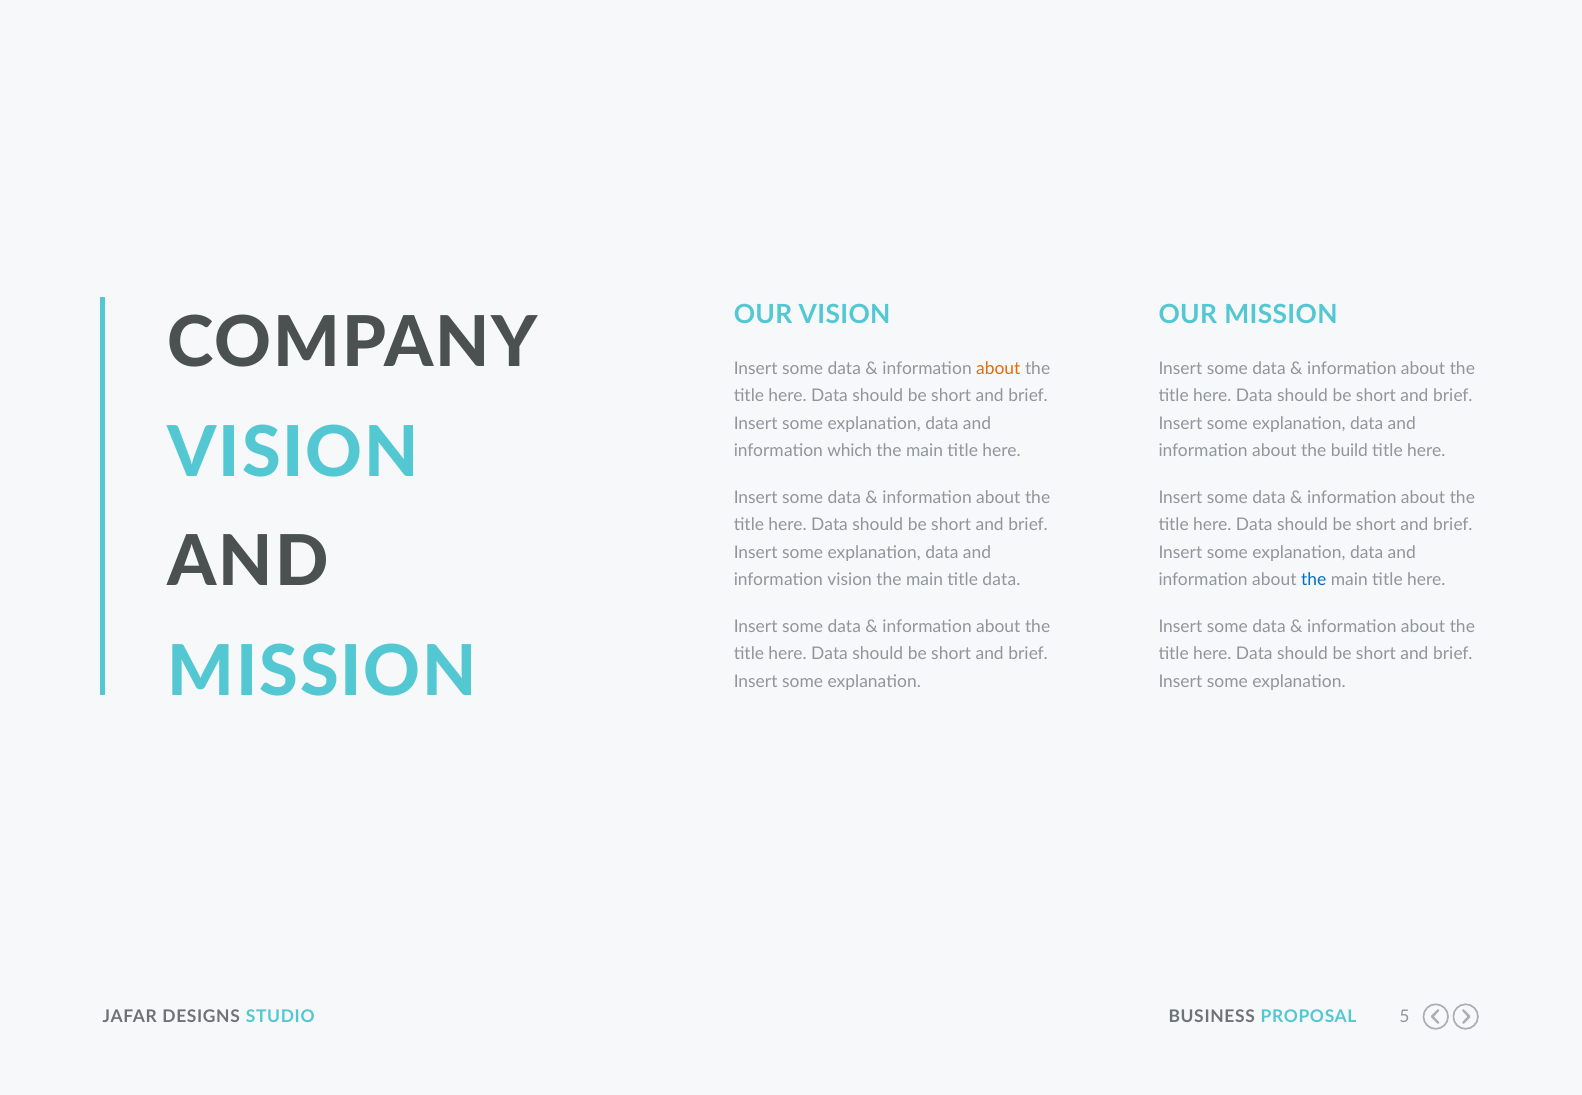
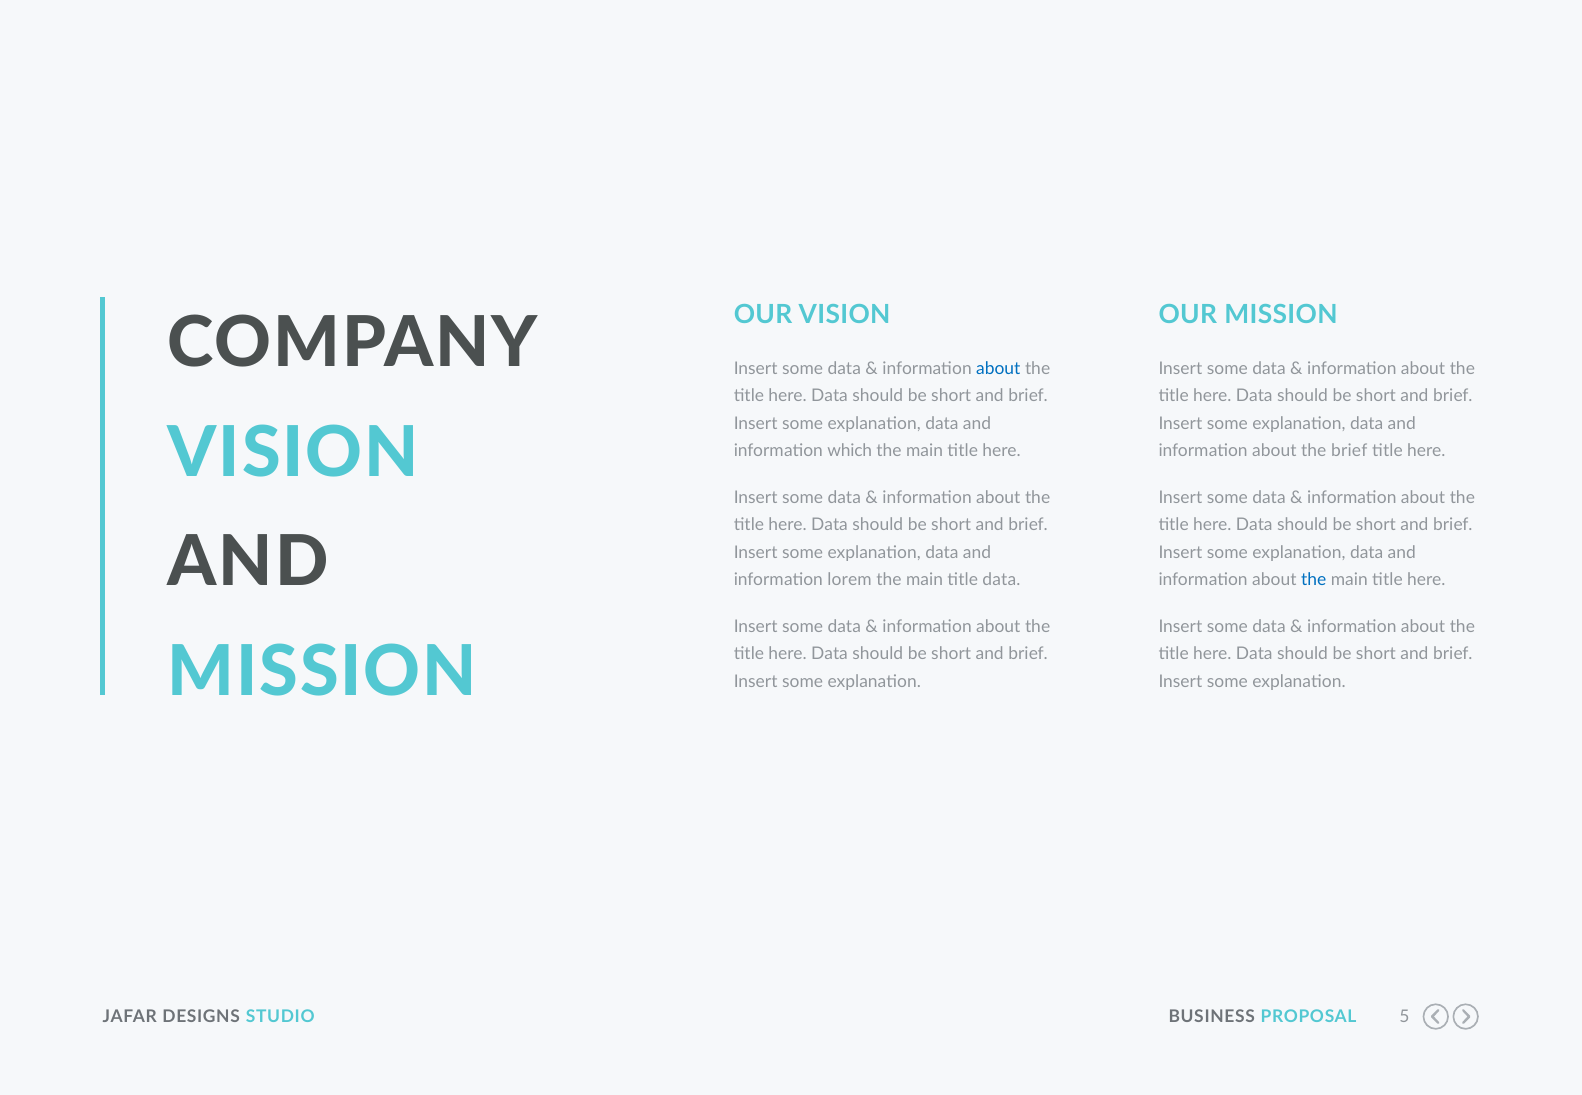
about at (998, 369) colour: orange -> blue
the build: build -> brief
information vision: vision -> lorem
